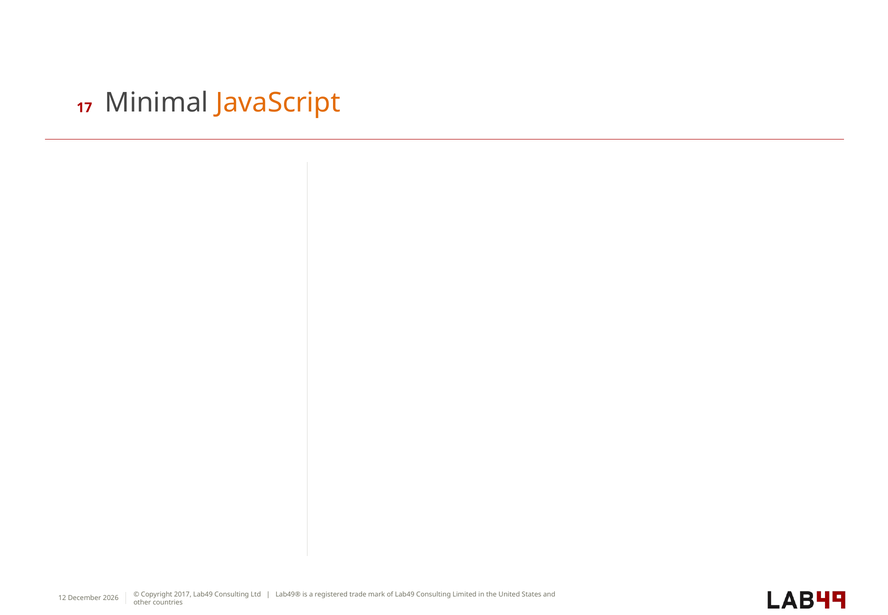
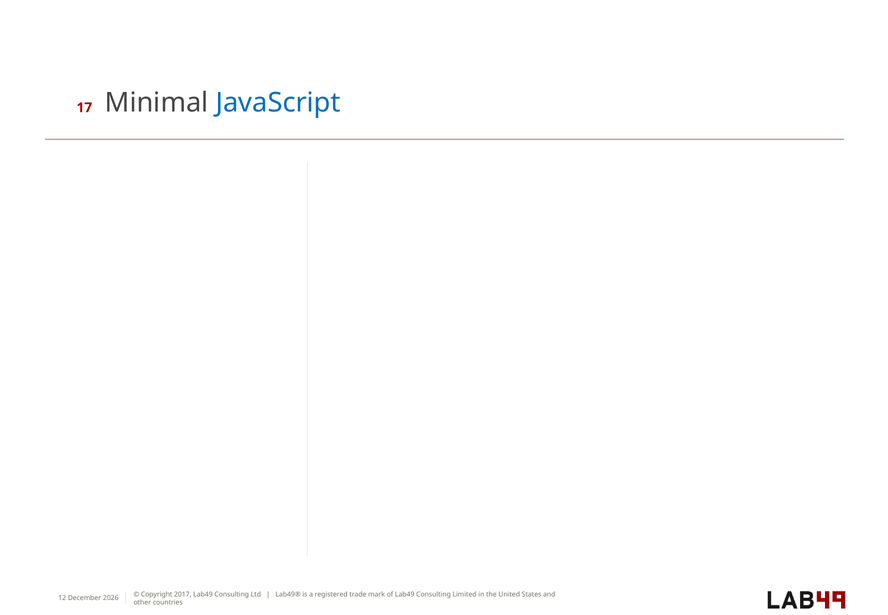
JavaScript colour: orange -> blue
